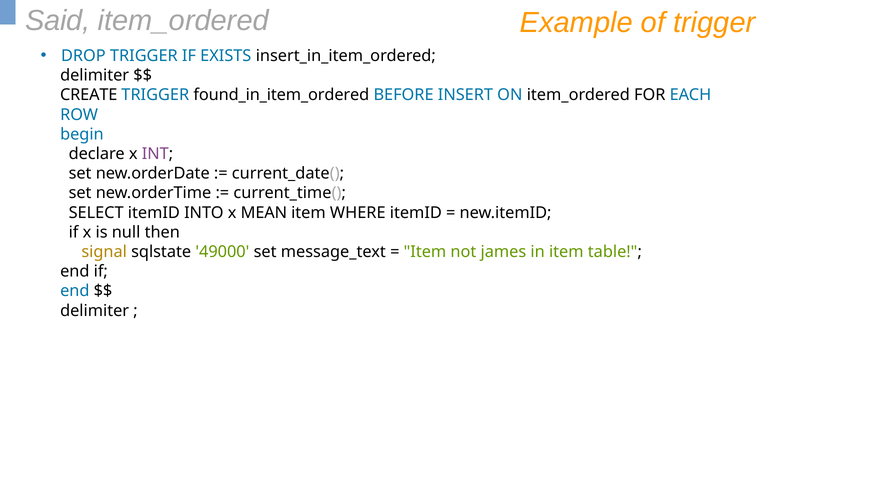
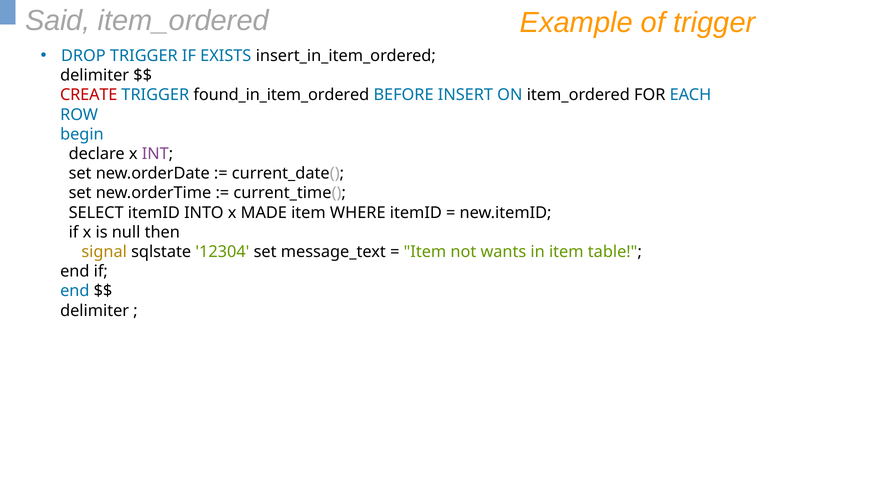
CREATE colour: black -> red
MEAN: MEAN -> MADE
49000: 49000 -> 12304
james: james -> wants
